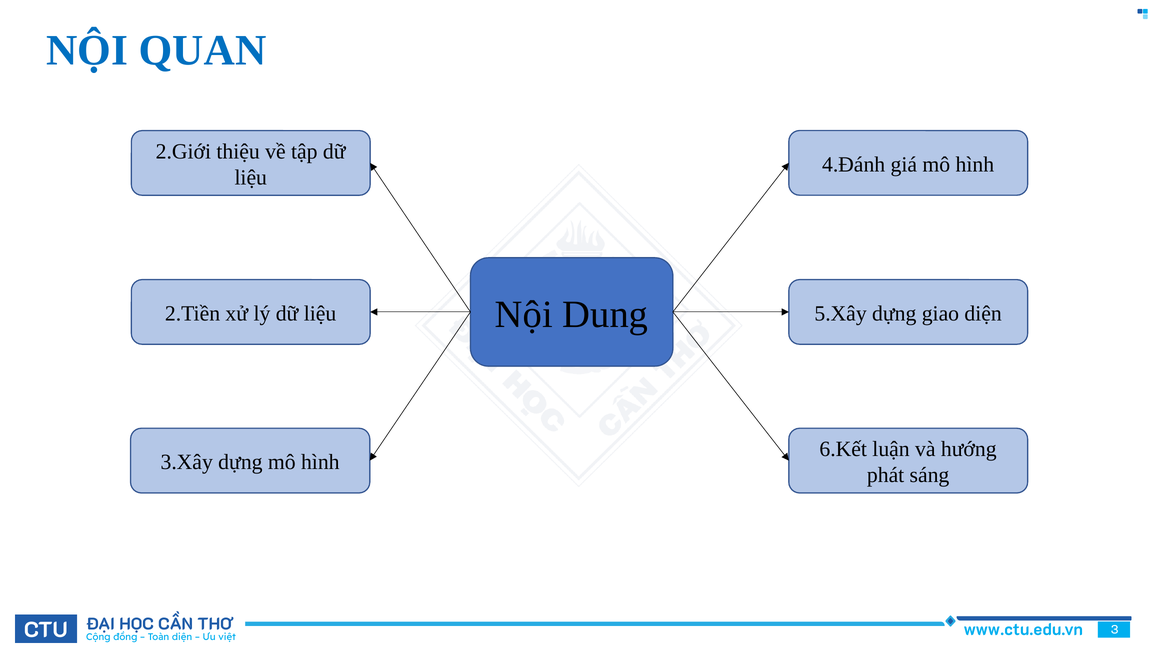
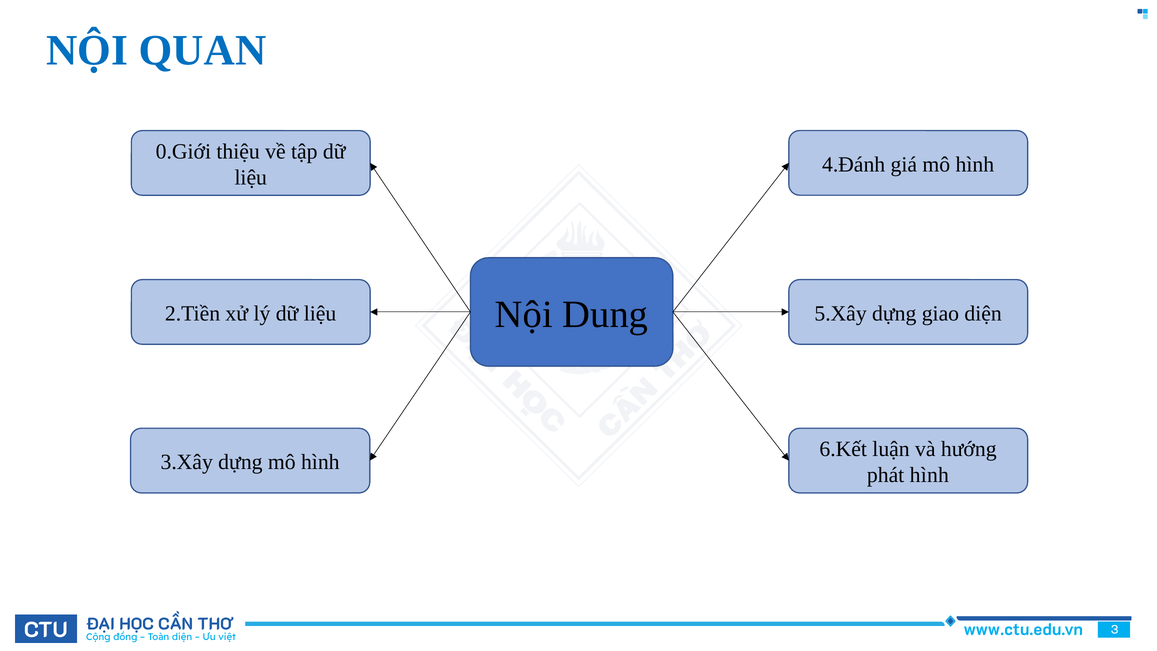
2.Giới: 2.Giới -> 0.Giới
phát sáng: sáng -> hình
